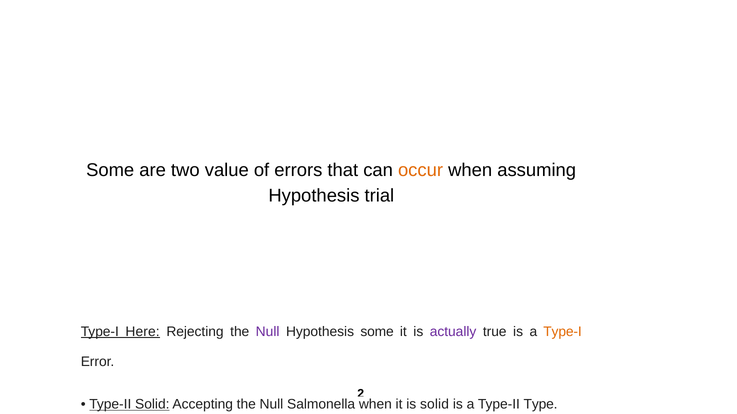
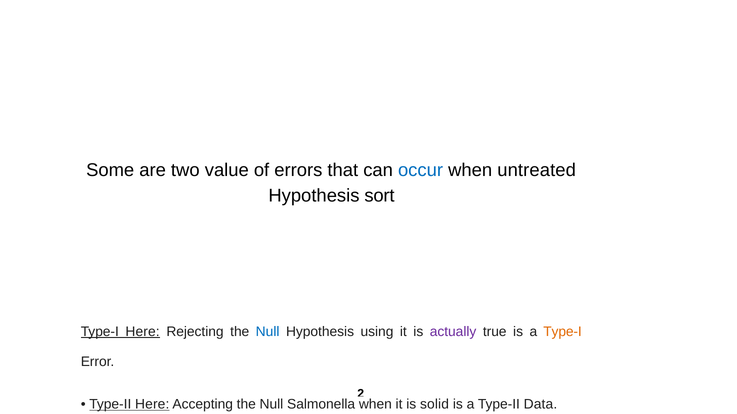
occur colour: orange -> blue
assuming: assuming -> untreated
trial: trial -> sort
Null at (268, 332) colour: purple -> blue
Hypothesis some: some -> using
Type-II Solid: Solid -> Here
Type: Type -> Data
